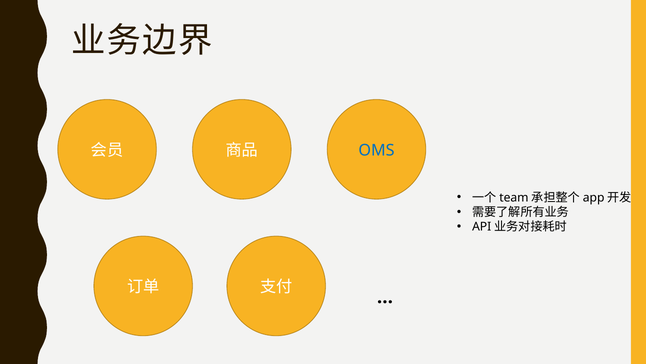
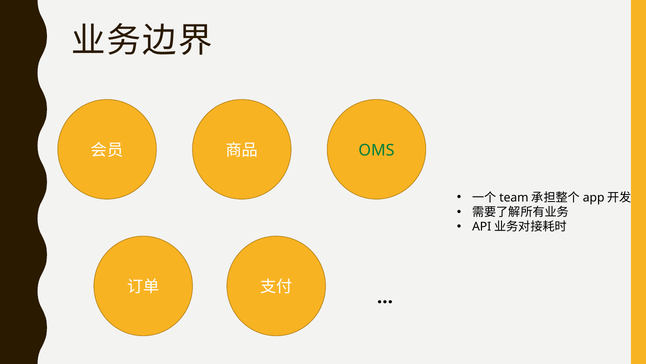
OMS colour: blue -> green
